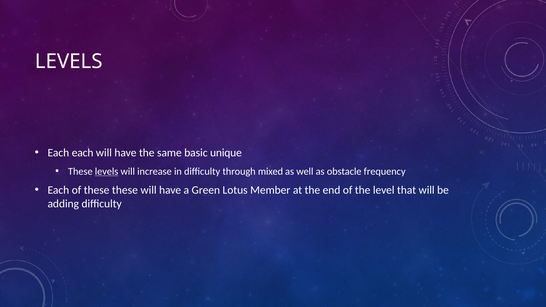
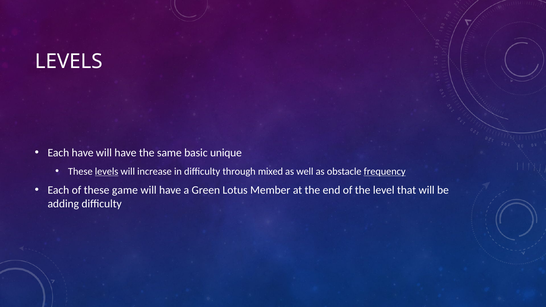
Each each: each -> have
frequency underline: none -> present
these these: these -> game
